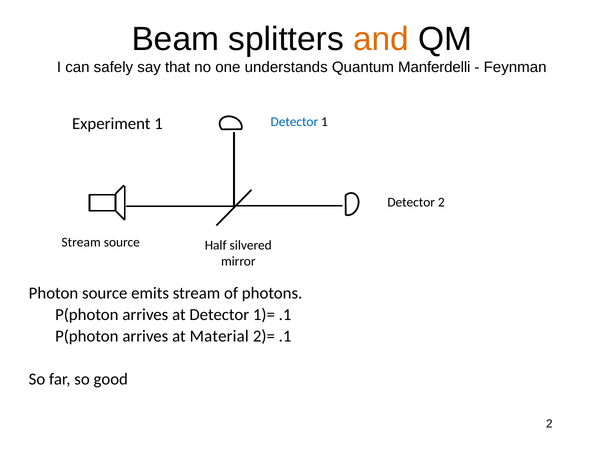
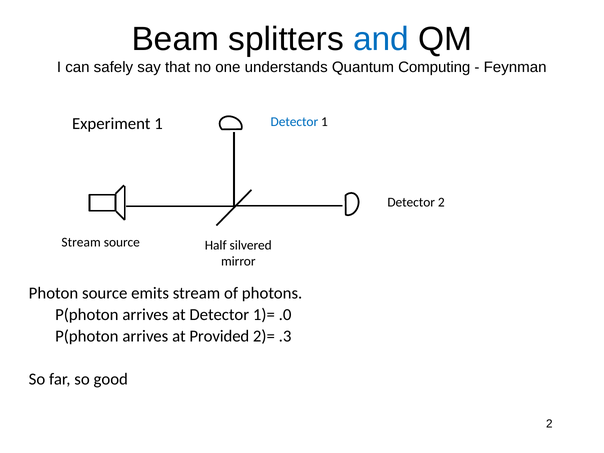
and colour: orange -> blue
Manferdelli: Manferdelli -> Computing
1)= .1: .1 -> .0
Material: Material -> Provided
2)= .1: .1 -> .3
